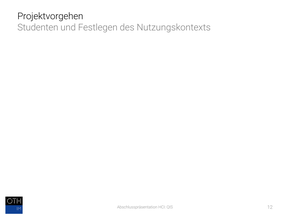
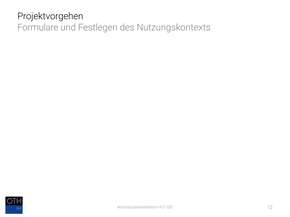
Studenten: Studenten -> Formulare
